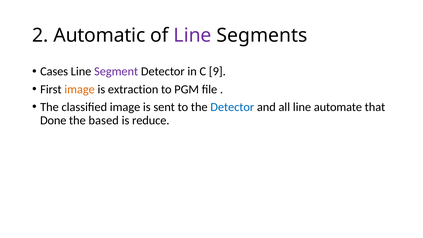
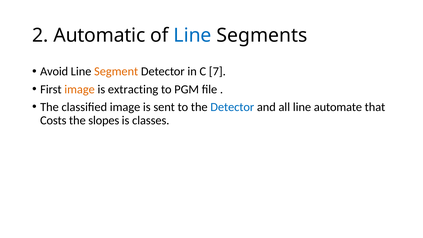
Line at (193, 36) colour: purple -> blue
Cases: Cases -> Avoid
Segment colour: purple -> orange
9: 9 -> 7
extraction: extraction -> extracting
Done: Done -> Costs
based: based -> slopes
reduce: reduce -> classes
